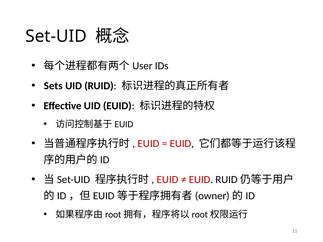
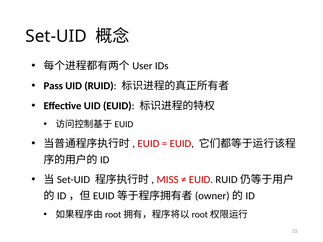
Sets: Sets -> Pass
EUID at (168, 180): EUID -> MISS
